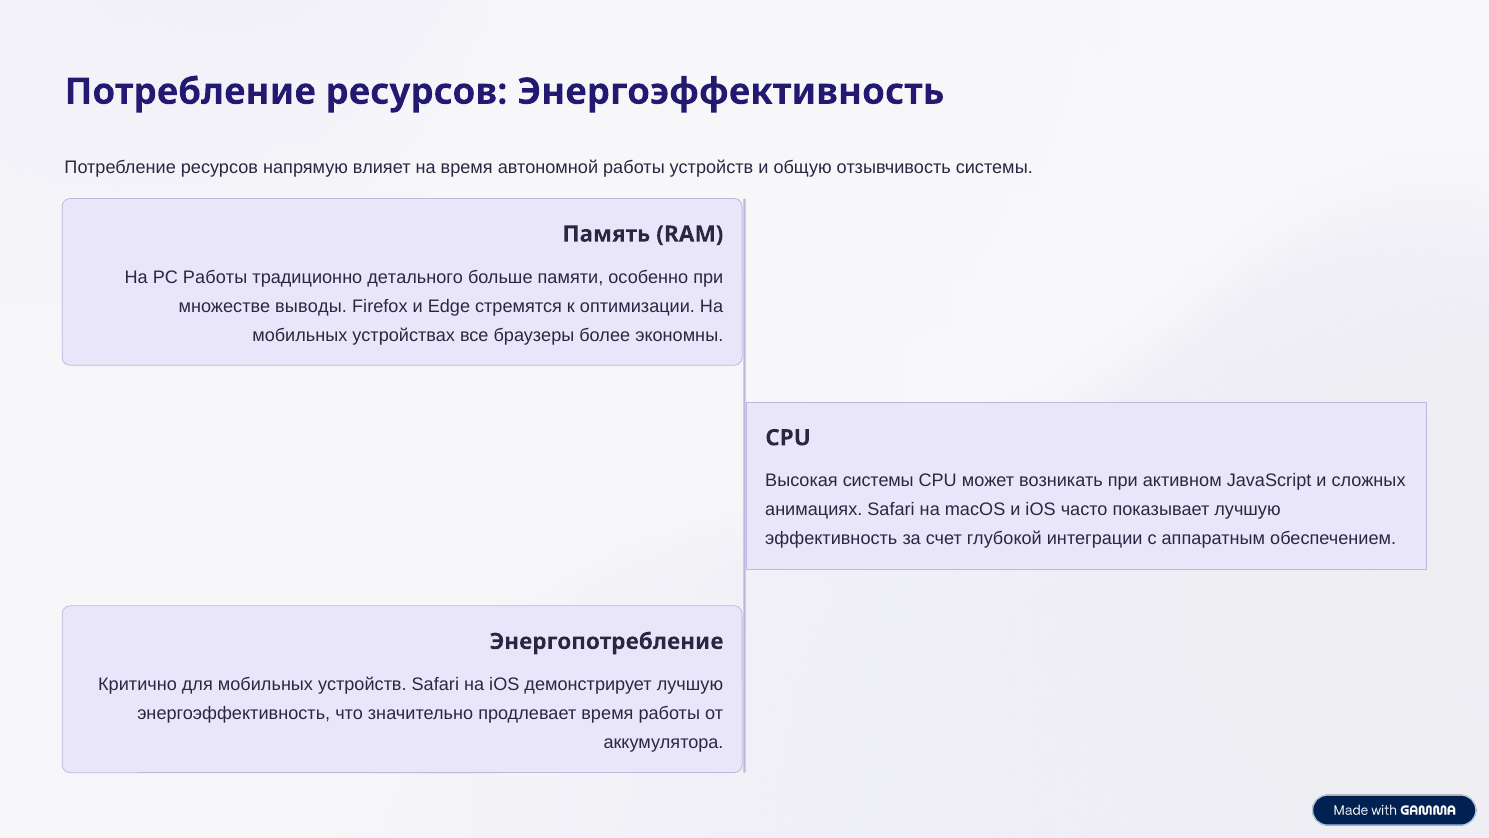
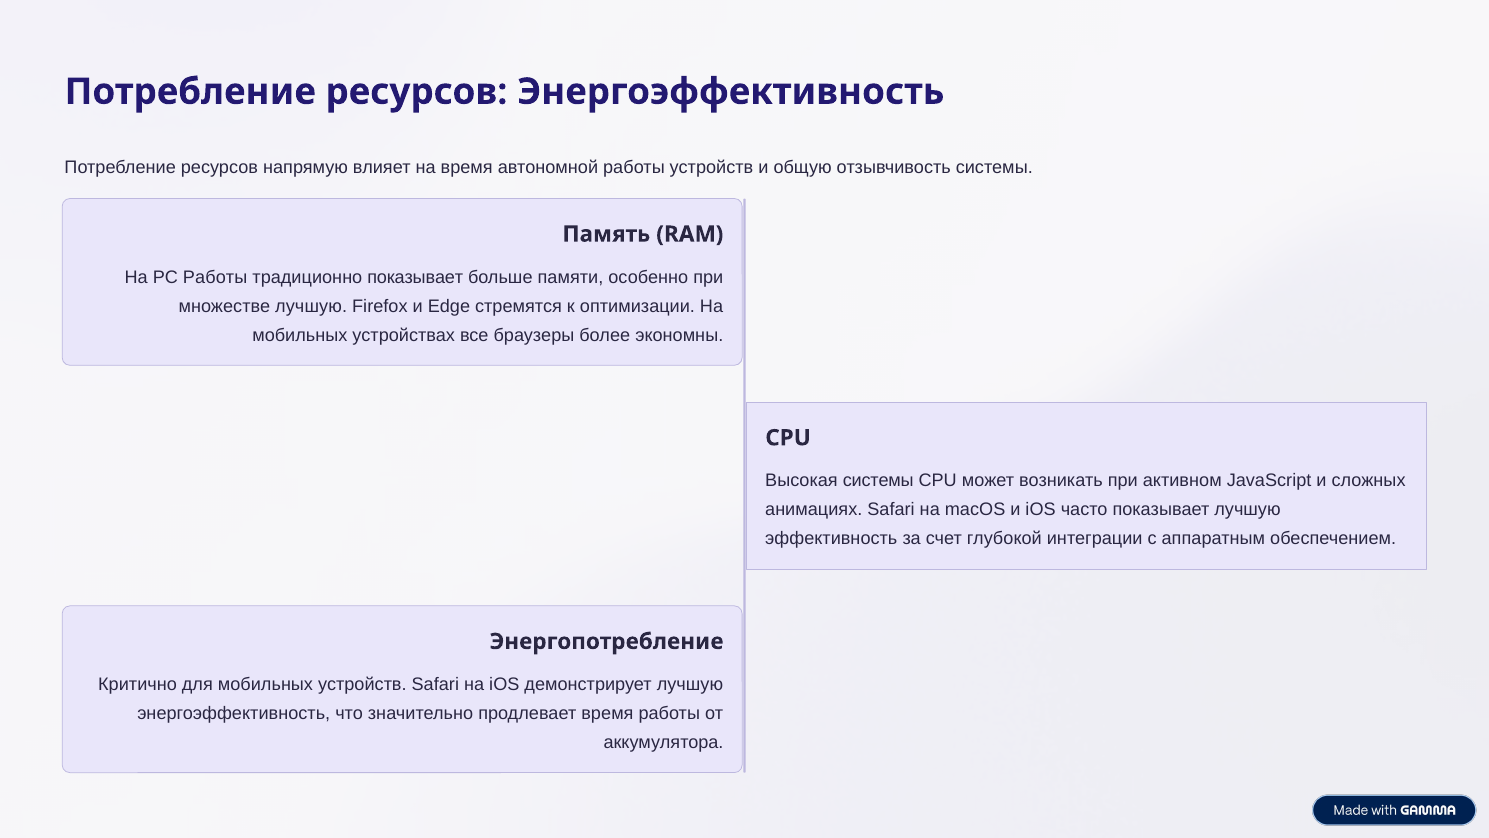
традиционно детального: детального -> показывает
множестве выводы: выводы -> лучшую
